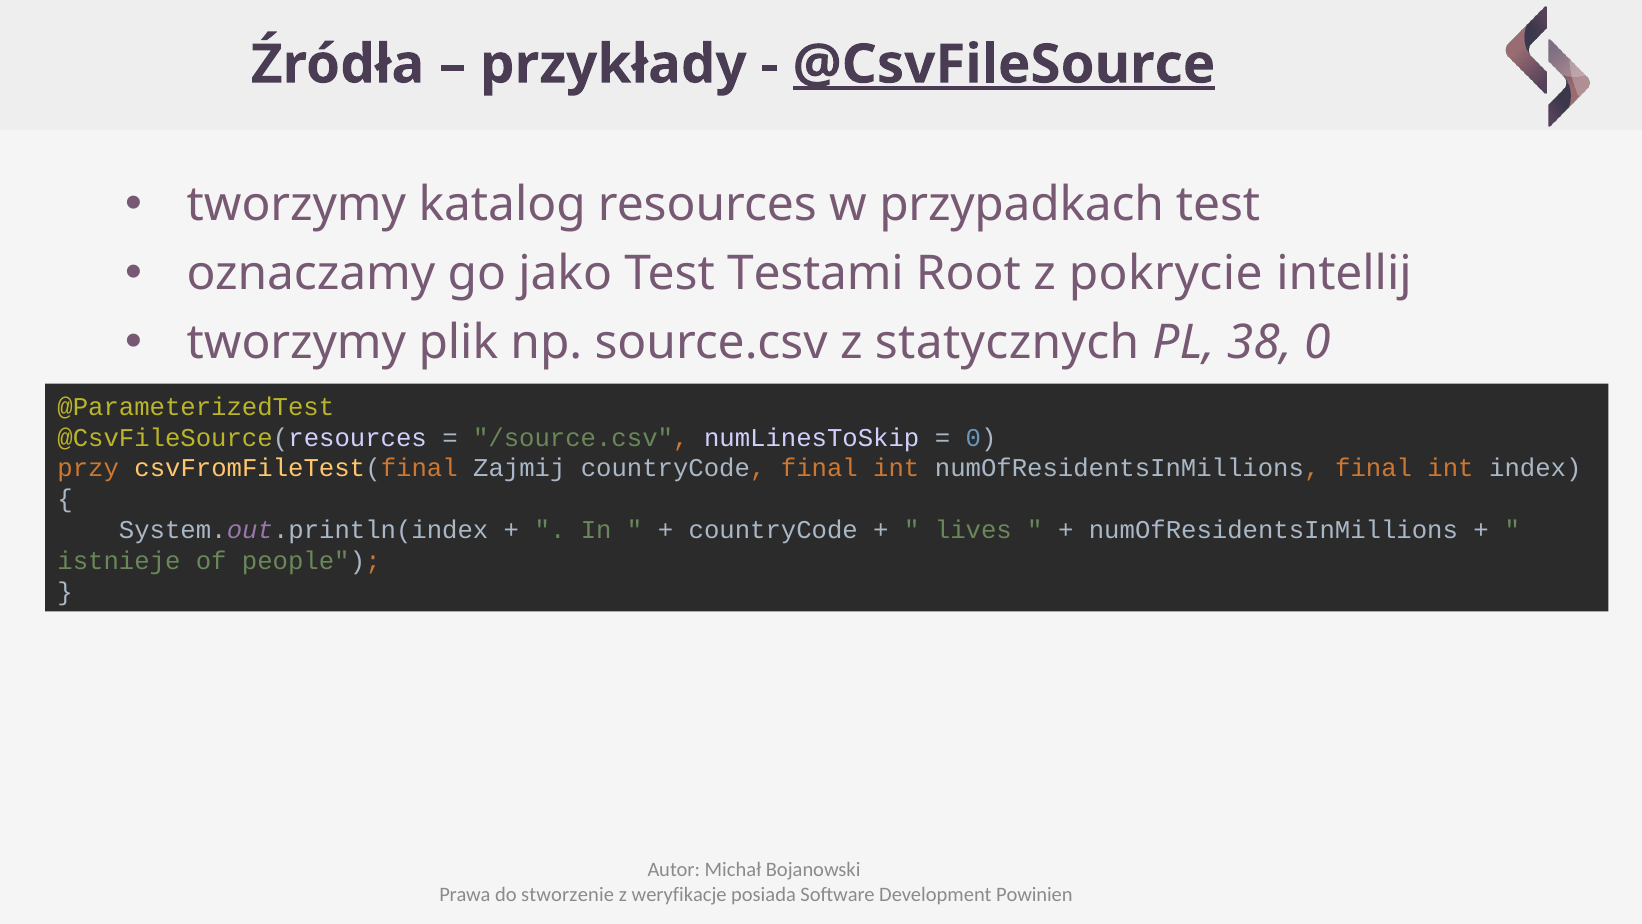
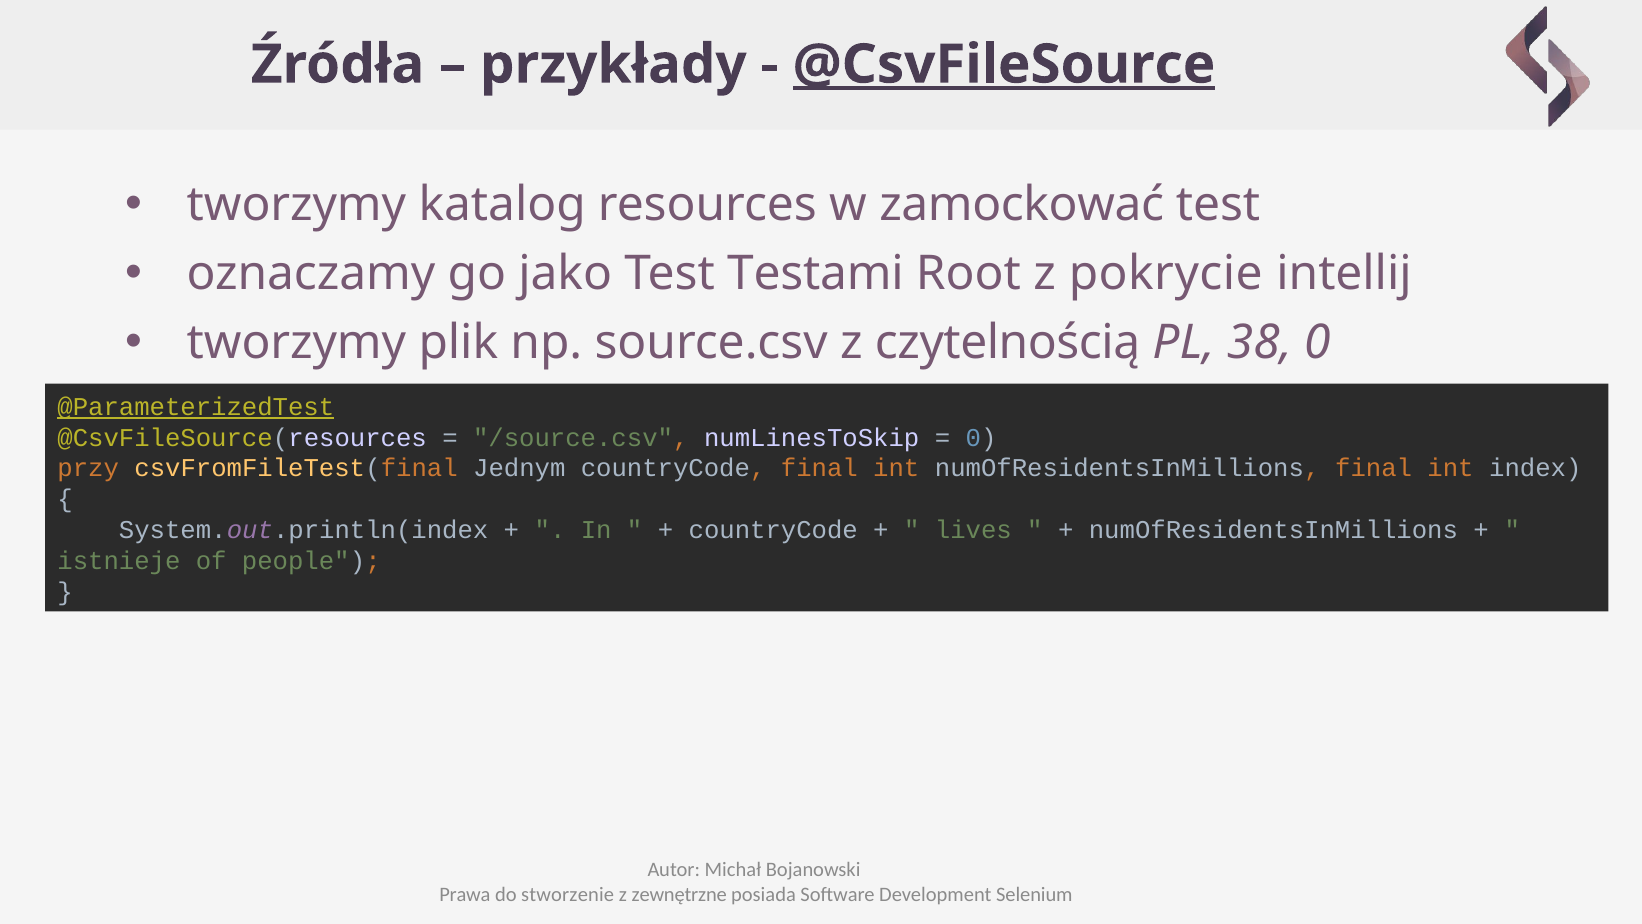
przypadkach: przypadkach -> zamockować
statycznych: statycznych -> czytelnością
@ParameterizedTest underline: none -> present
Zajmij: Zajmij -> Jednym
weryfikacje: weryfikacje -> zewnętrzne
Powinien: Powinien -> Selenium
